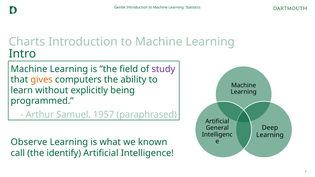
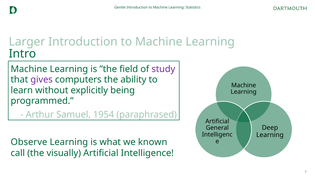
Charts: Charts -> Larger
gives colour: orange -> purple
1957: 1957 -> 1954
identify: identify -> visually
